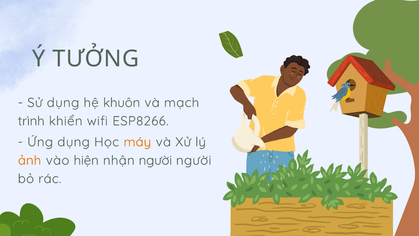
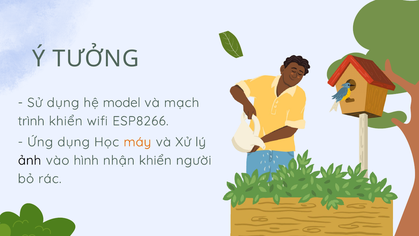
khuôn: khuôn -> model
ảnh colour: orange -> black
hiện: hiện -> hình
nhận người: người -> khiển
